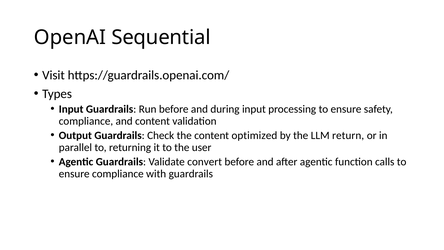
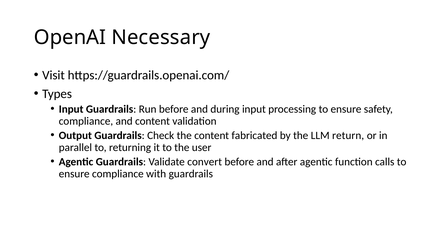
Sequential: Sequential -> Necessary
optimized: optimized -> fabricated
